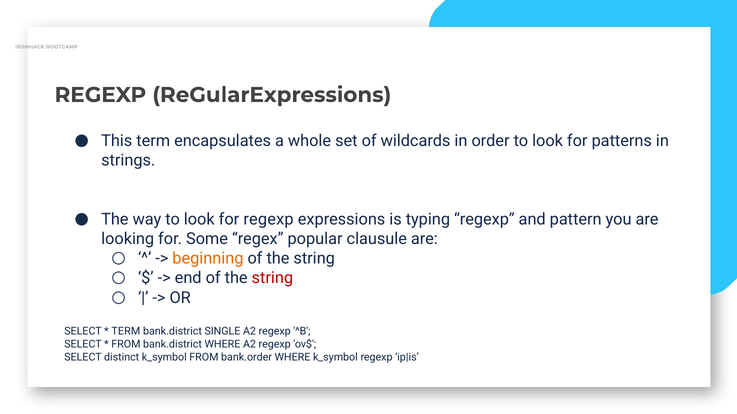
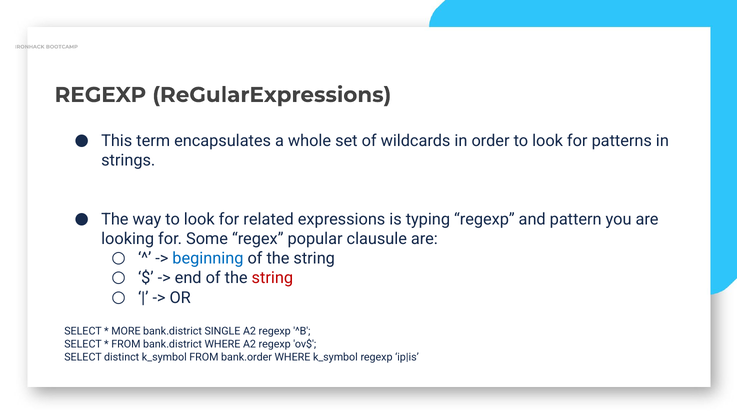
for regexp: regexp -> related
beginning colour: orange -> blue
TERM at (126, 332): TERM -> MORE
